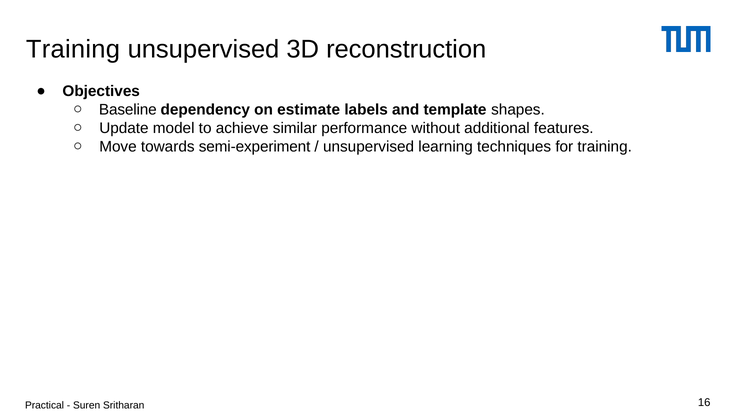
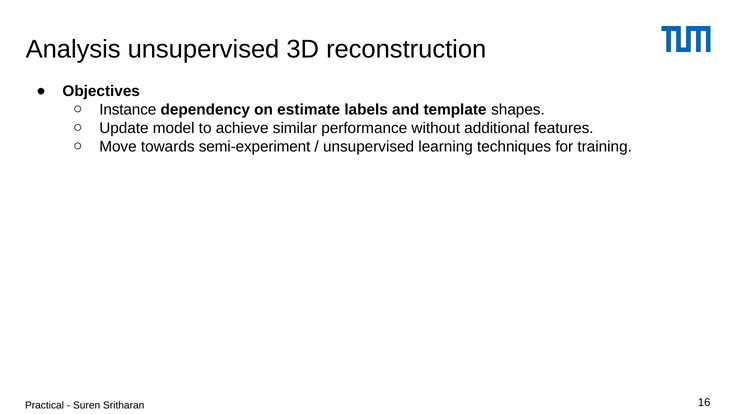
Training at (73, 50): Training -> Analysis
Baseline: Baseline -> Instance
